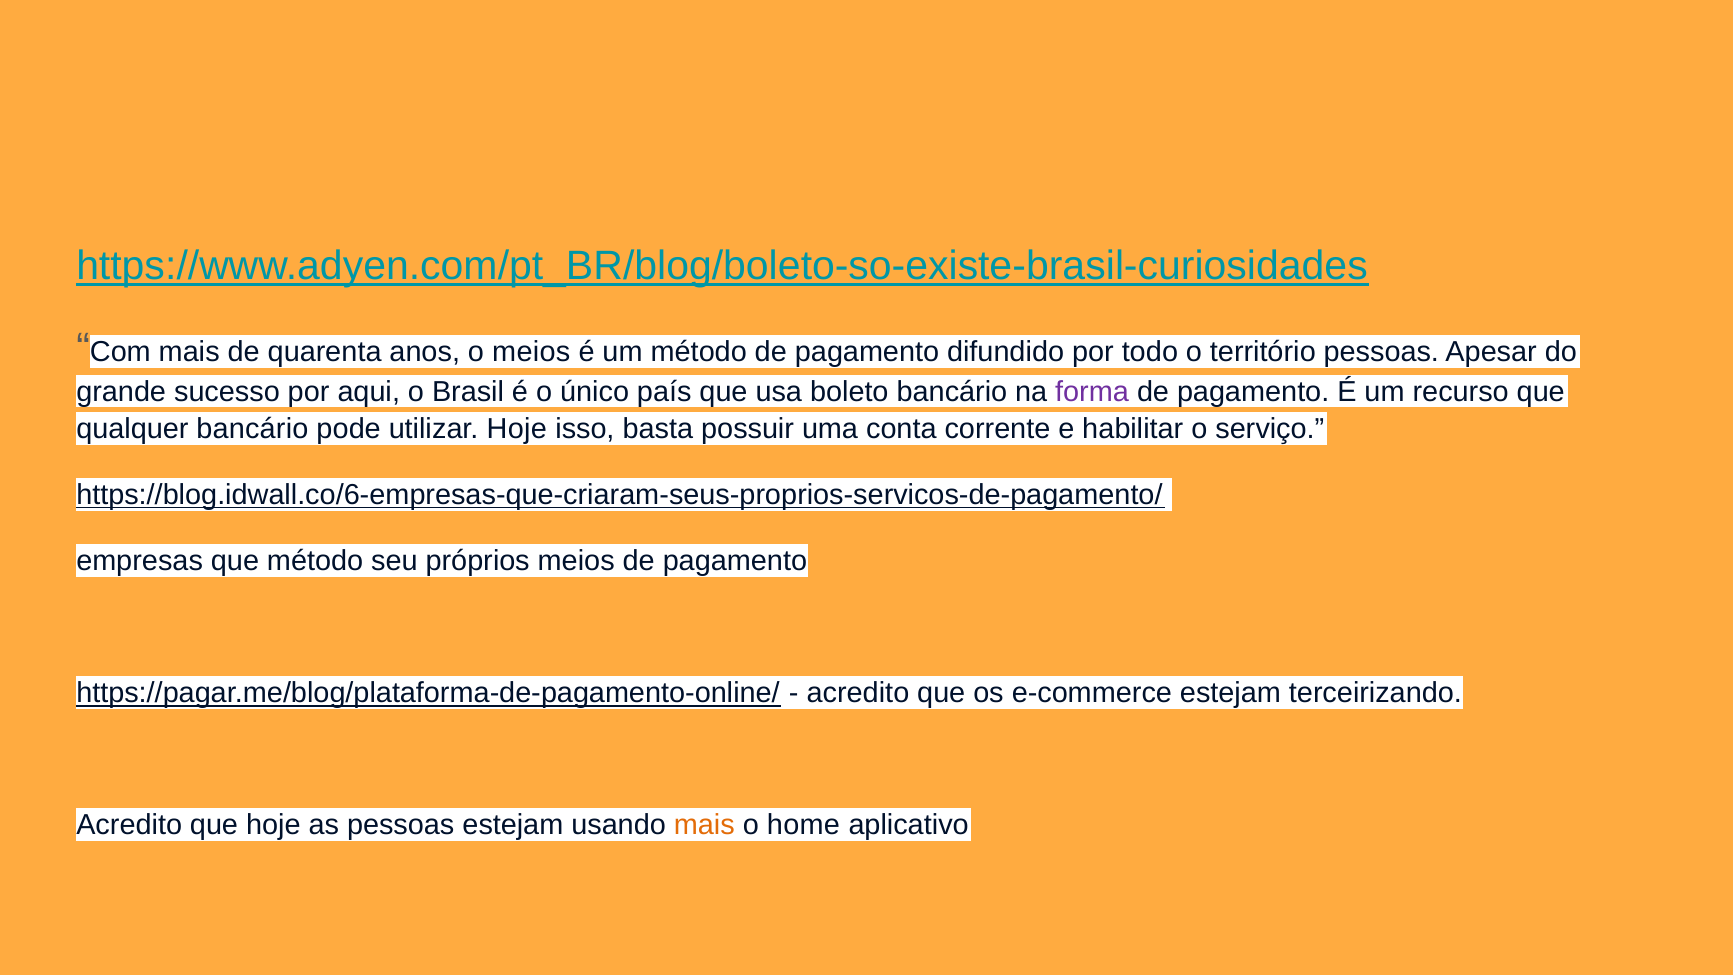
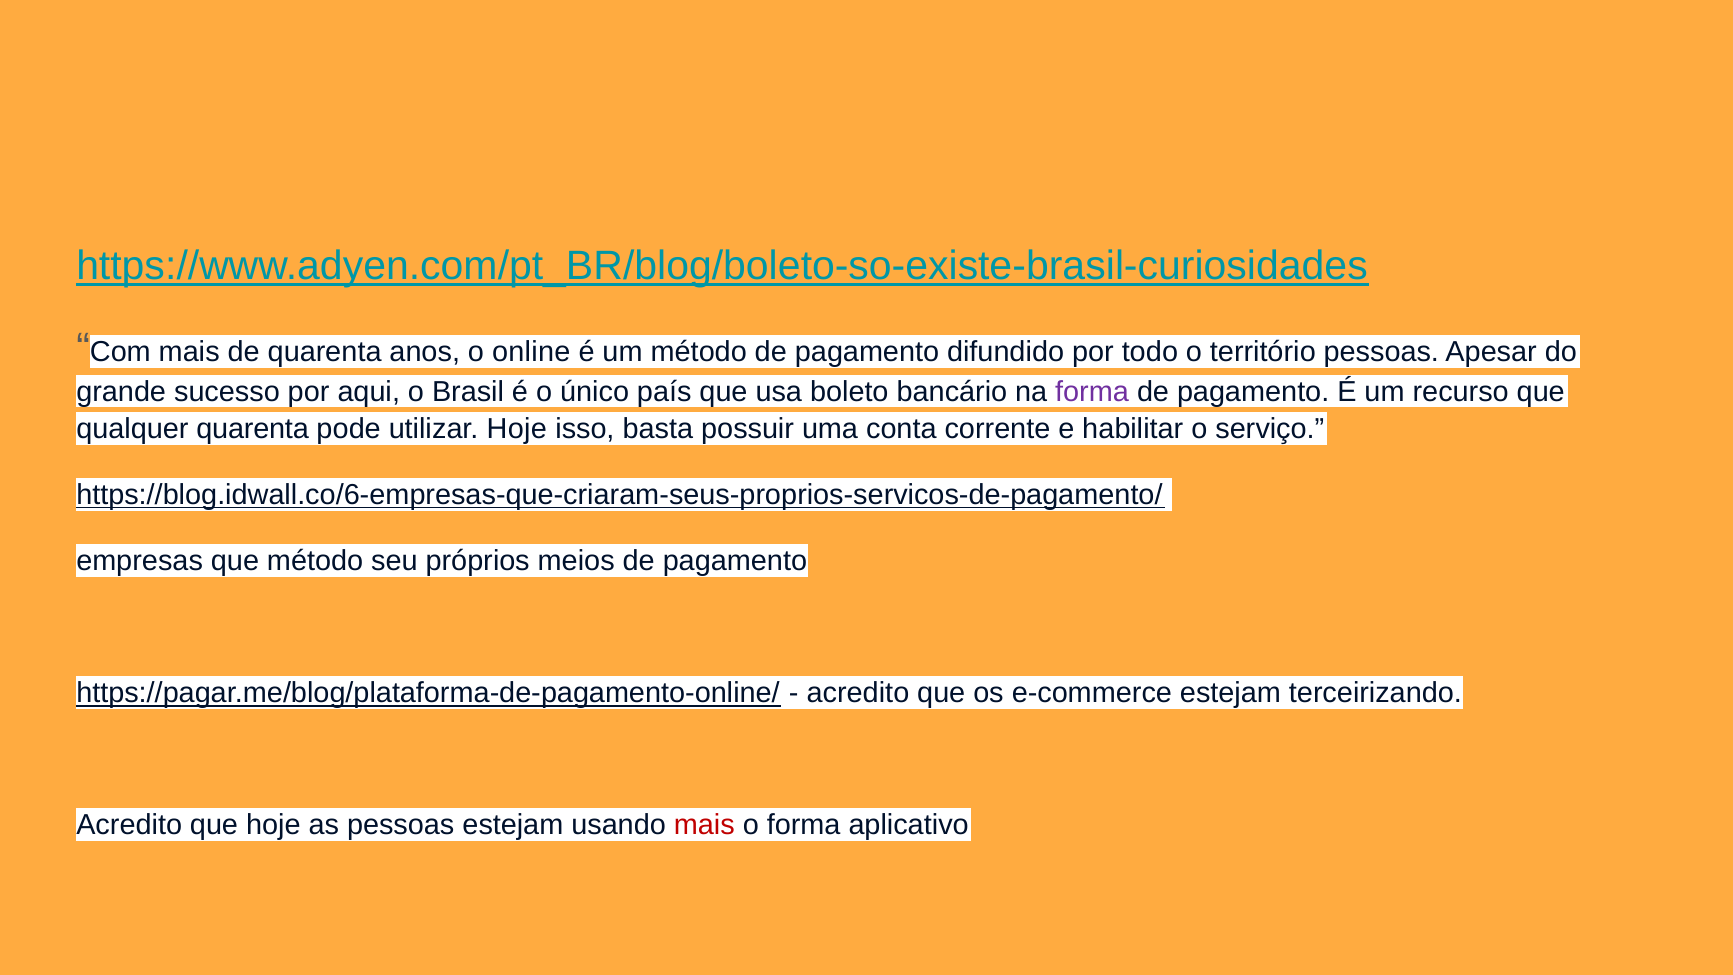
o meios: meios -> online
qualquer bancário: bancário -> quarenta
mais at (704, 825) colour: orange -> red
o home: home -> forma
